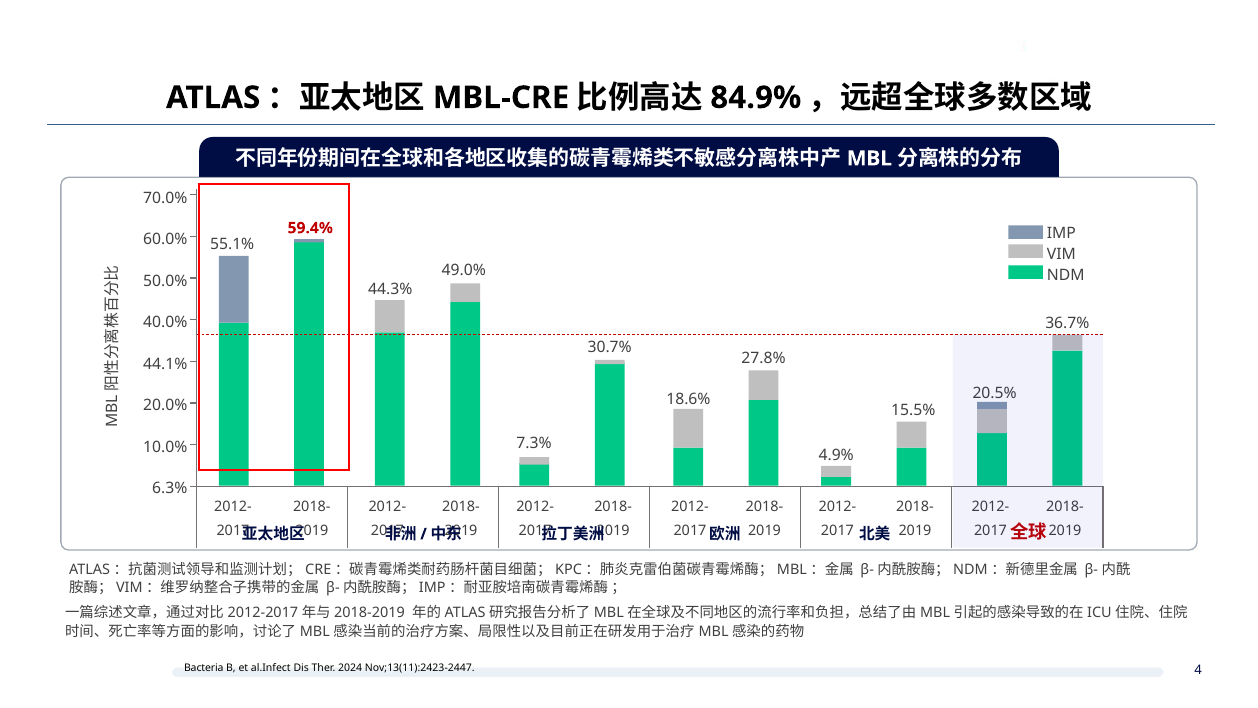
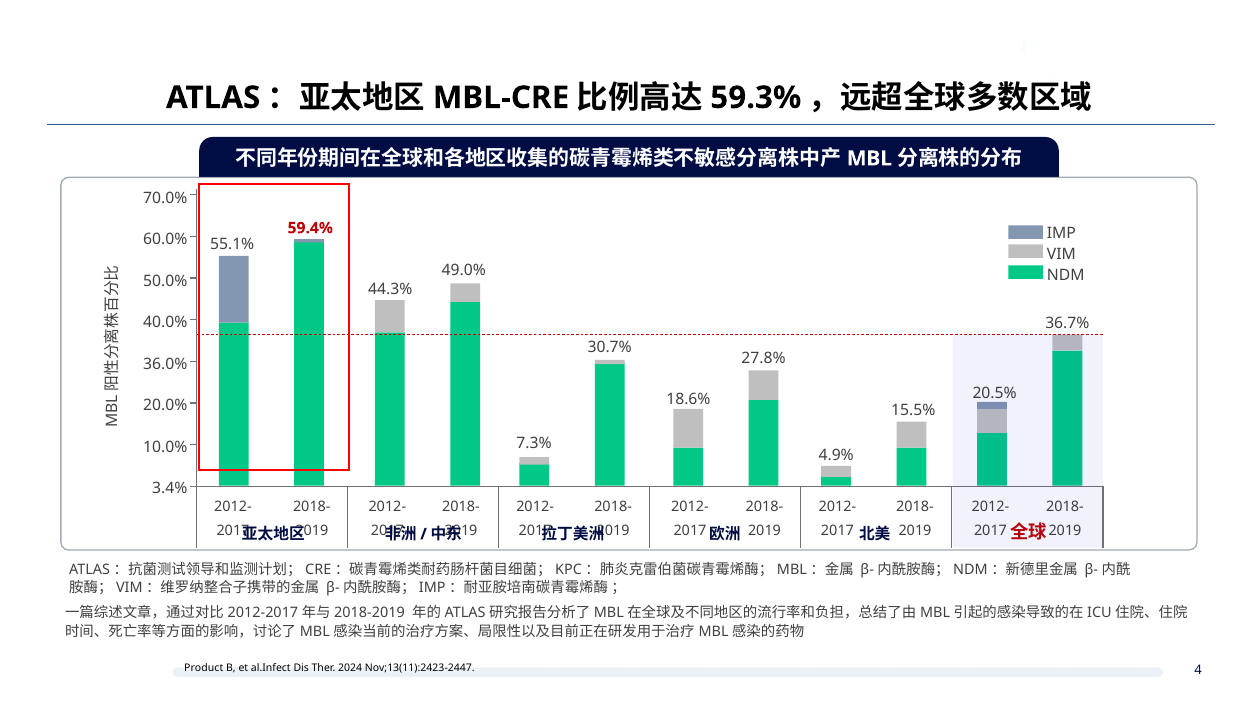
84.9%: 84.9% -> 59.3%
44.1%: 44.1% -> 36.0%
6.3%: 6.3% -> 3.4%
Bacteria: Bacteria -> Product
